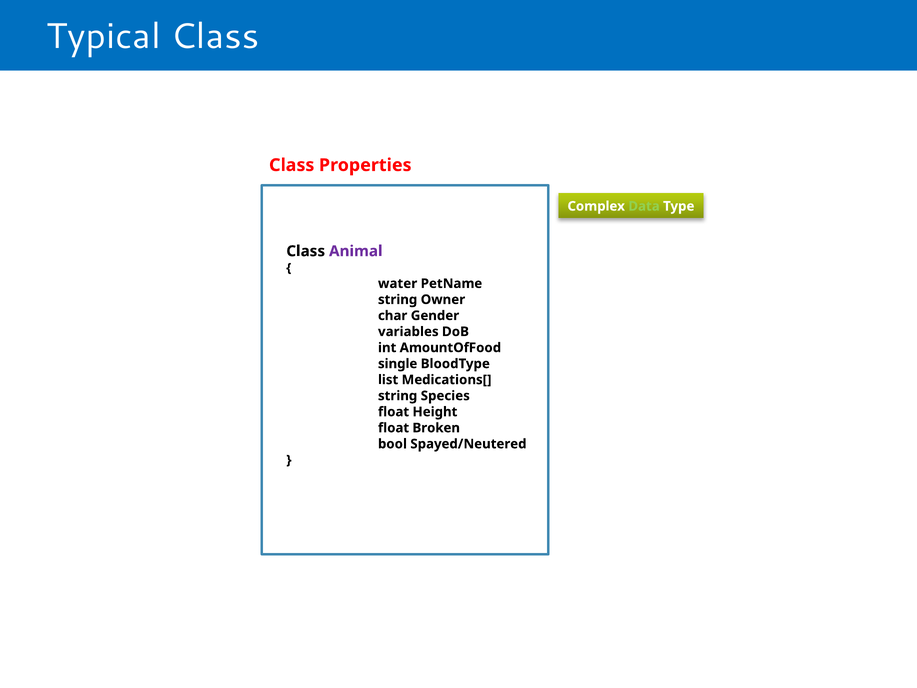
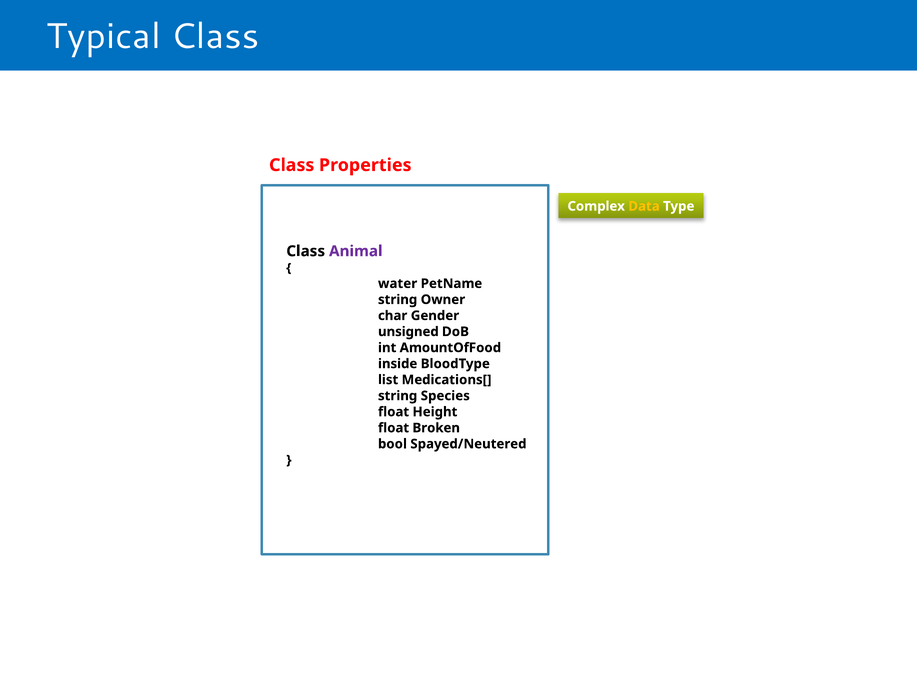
Data colour: light green -> yellow
variables: variables -> unsigned
single: single -> inside
